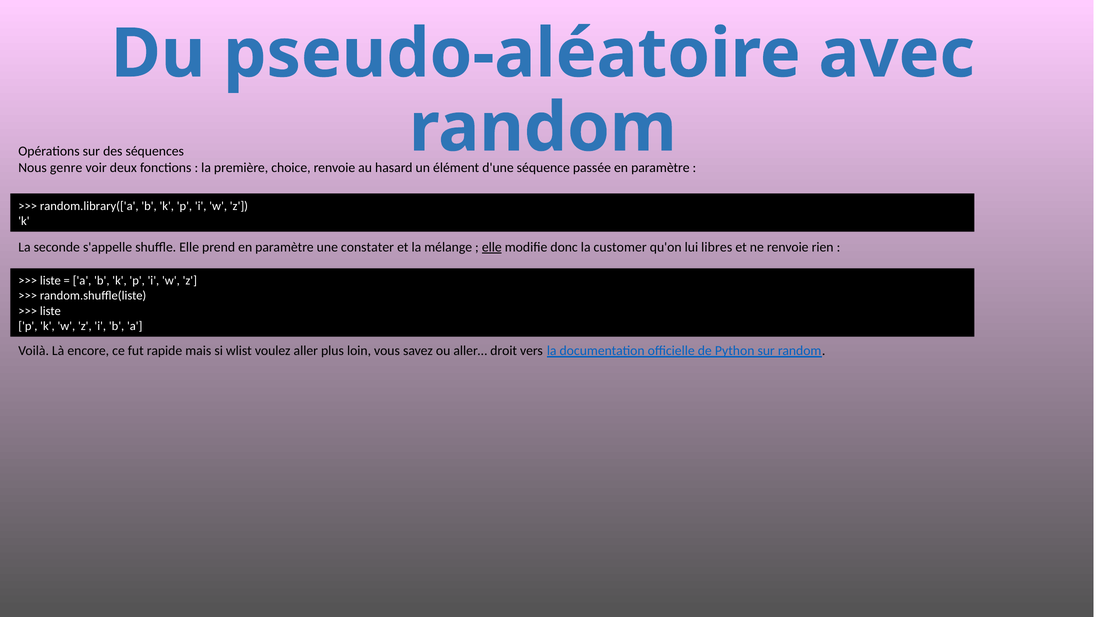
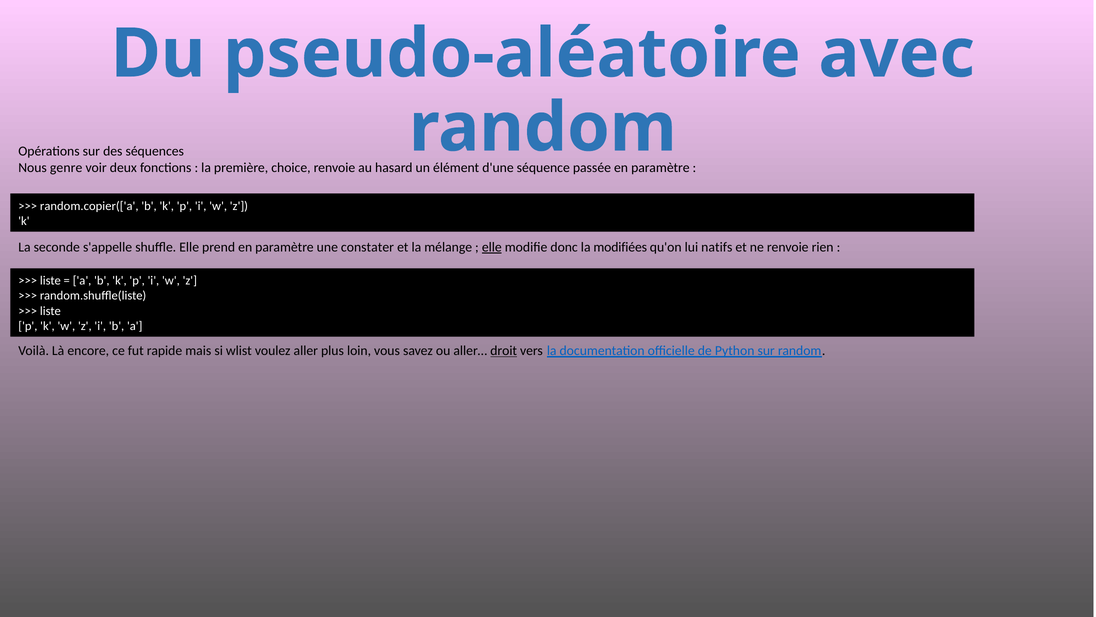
random.library(['a: random.library(['a -> random.copier(['a
customer: customer -> modifiées
libres: libres -> natifs
droit underline: none -> present
